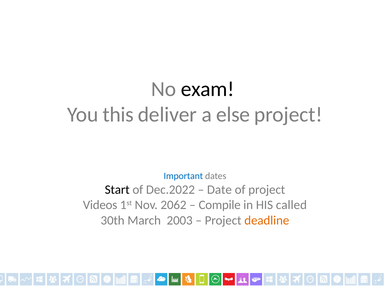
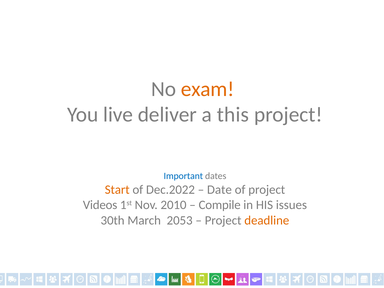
exam colour: black -> orange
this: this -> live
else: else -> this
Start colour: black -> orange
2062: 2062 -> 2010
called: called -> issues
2003: 2003 -> 2053
